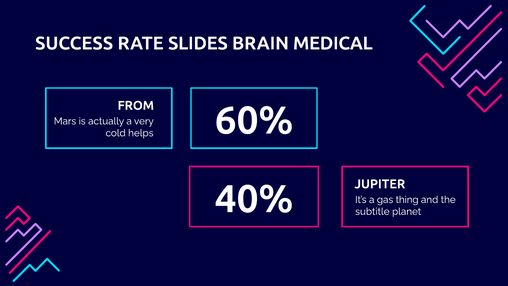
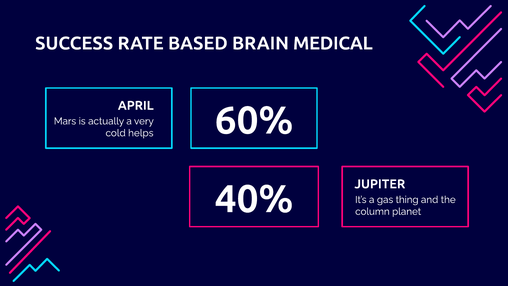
SLIDES: SLIDES -> BASED
FROM: FROM -> APRIL
subtitle: subtitle -> column
